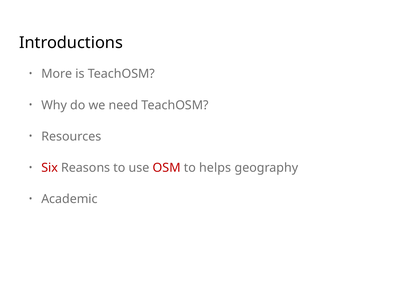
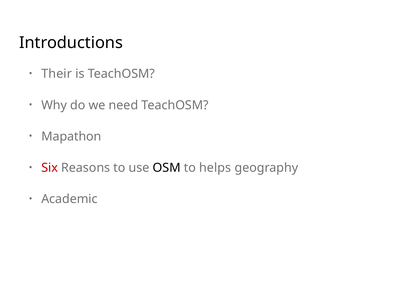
More: More -> Their
Resources: Resources -> Mapathon
OSM colour: red -> black
